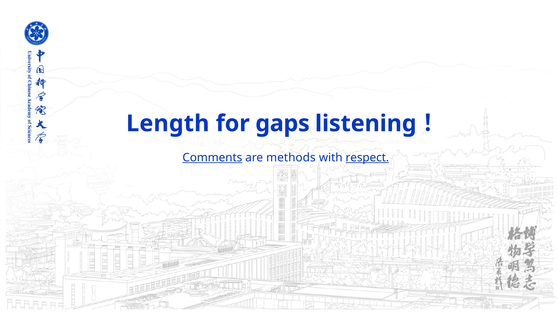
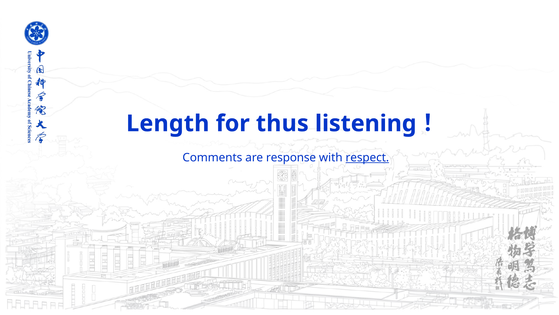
gaps: gaps -> thus
Comments underline: present -> none
methods: methods -> response
